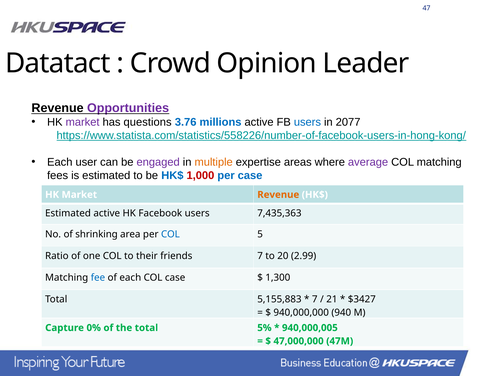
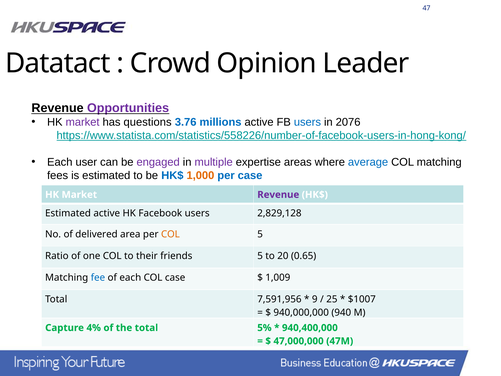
2077: 2077 -> 2076
multiple colour: orange -> purple
average colour: purple -> blue
1,000 colour: red -> orange
Revenue at (278, 195) colour: orange -> purple
7,435,363: 7,435,363 -> 2,829,128
shrinking: shrinking -> delivered
COL at (170, 234) colour: blue -> orange
friends 7: 7 -> 5
2.99: 2.99 -> 0.65
1,300: 1,300 -> 1,009
5,155,883: 5,155,883 -> 7,591,956
7 at (315, 299): 7 -> 9
21: 21 -> 25
$3427: $3427 -> $1007
0%: 0% -> 4%
940,000,005: 940,000,005 -> 940,400,000
